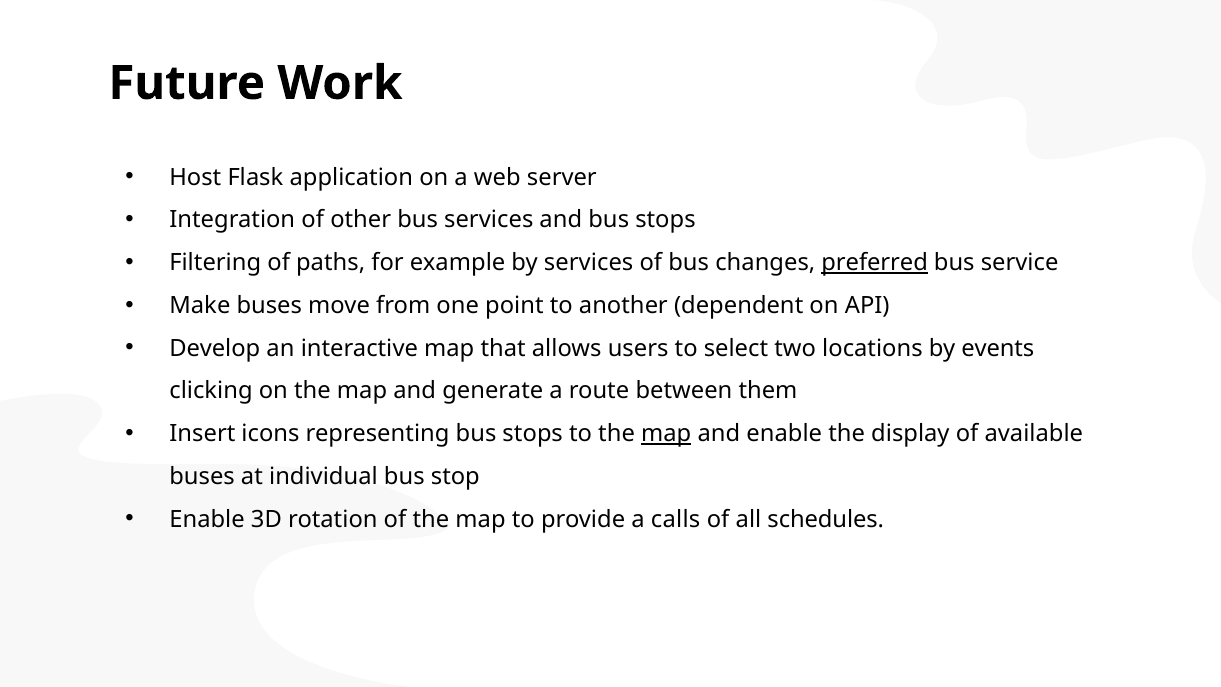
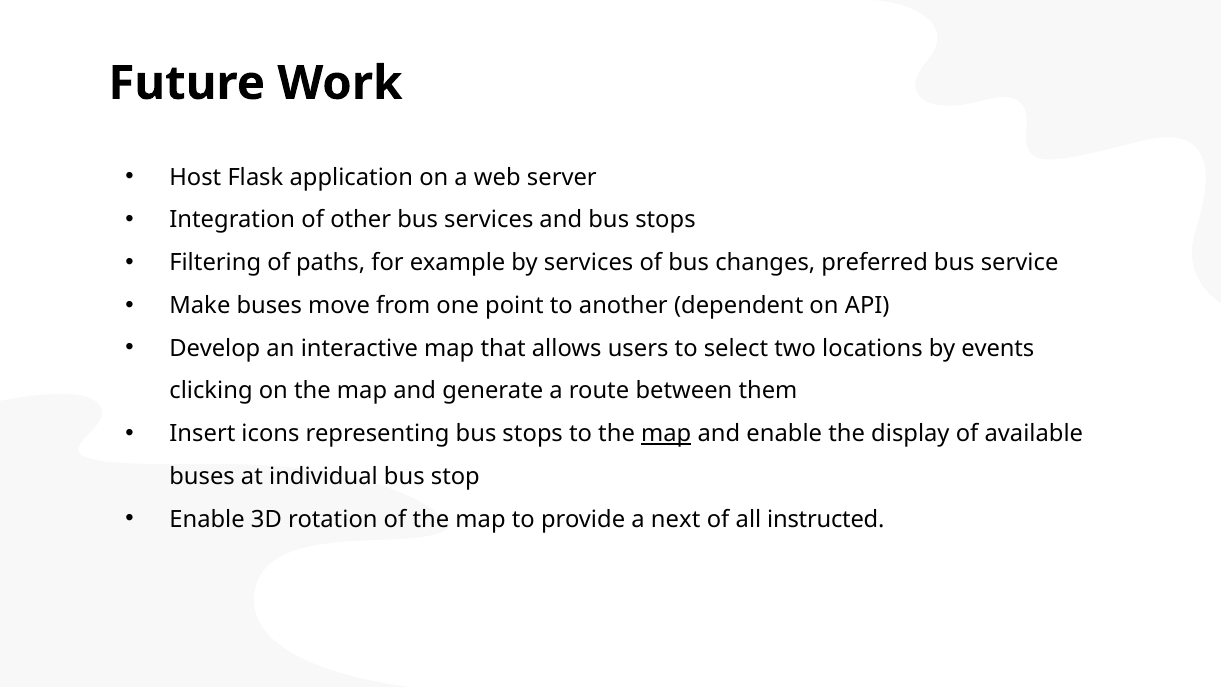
preferred underline: present -> none
calls: calls -> next
schedules: schedules -> instructed
